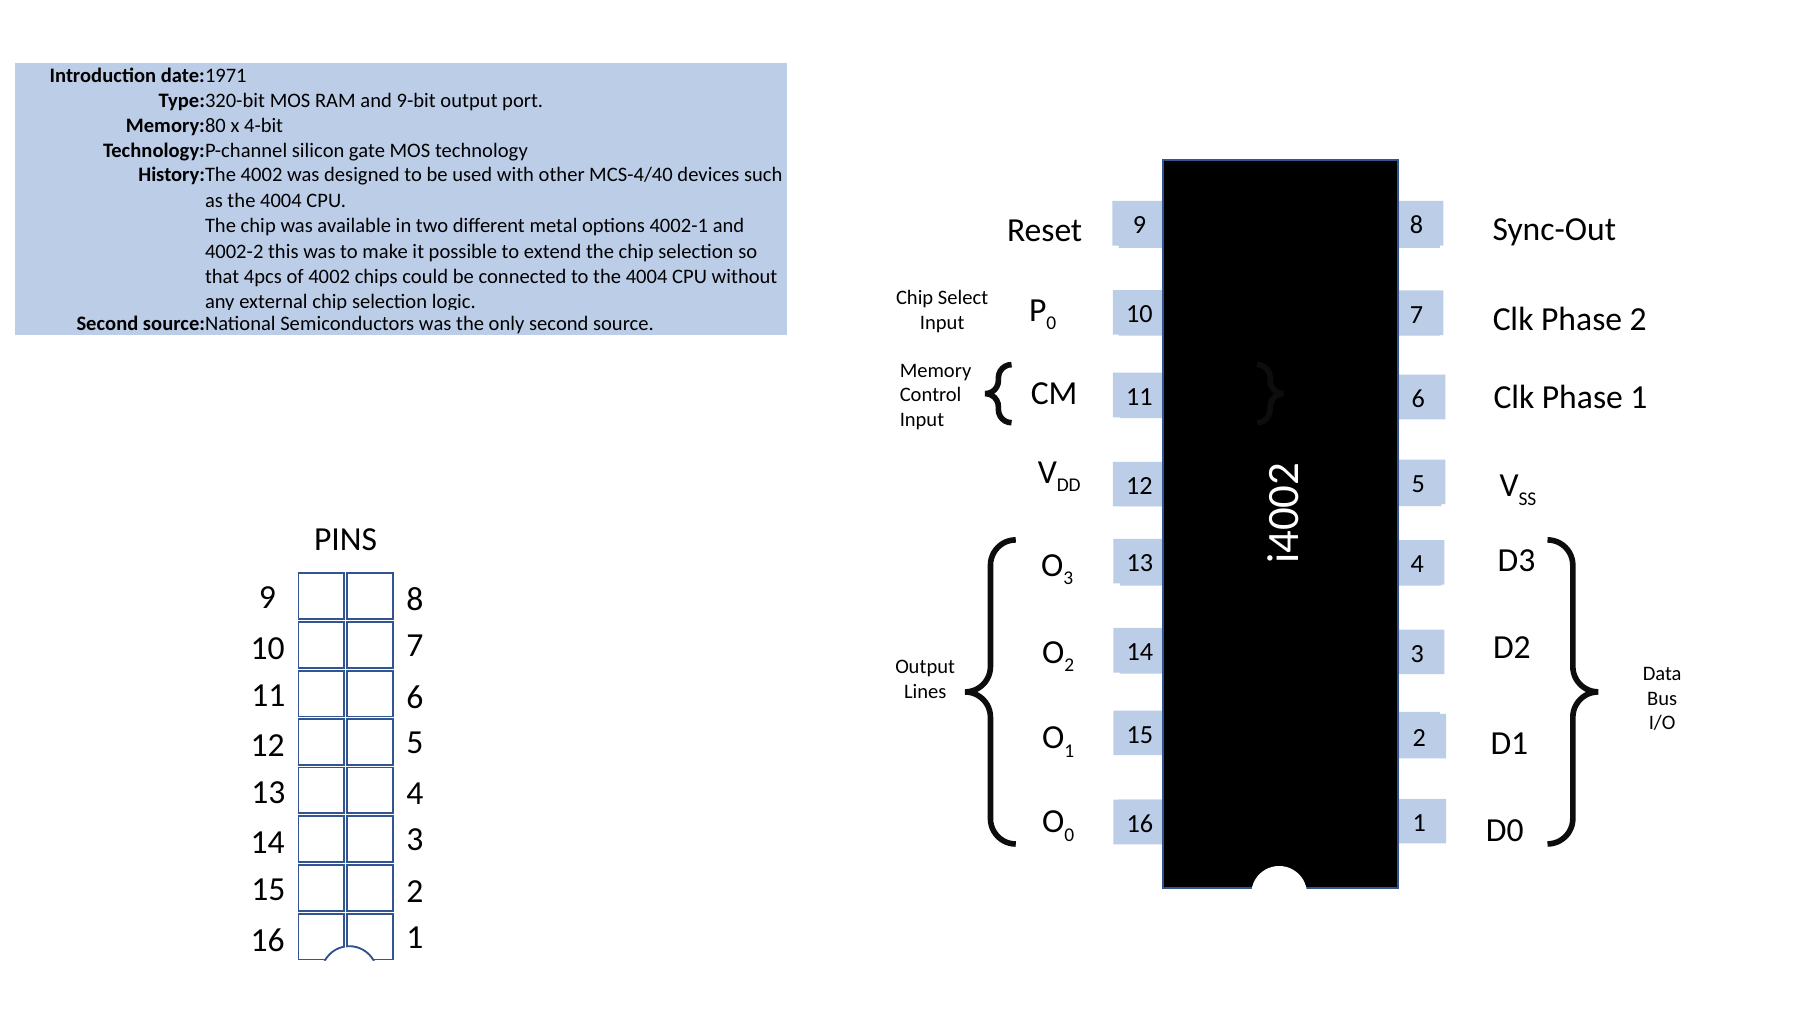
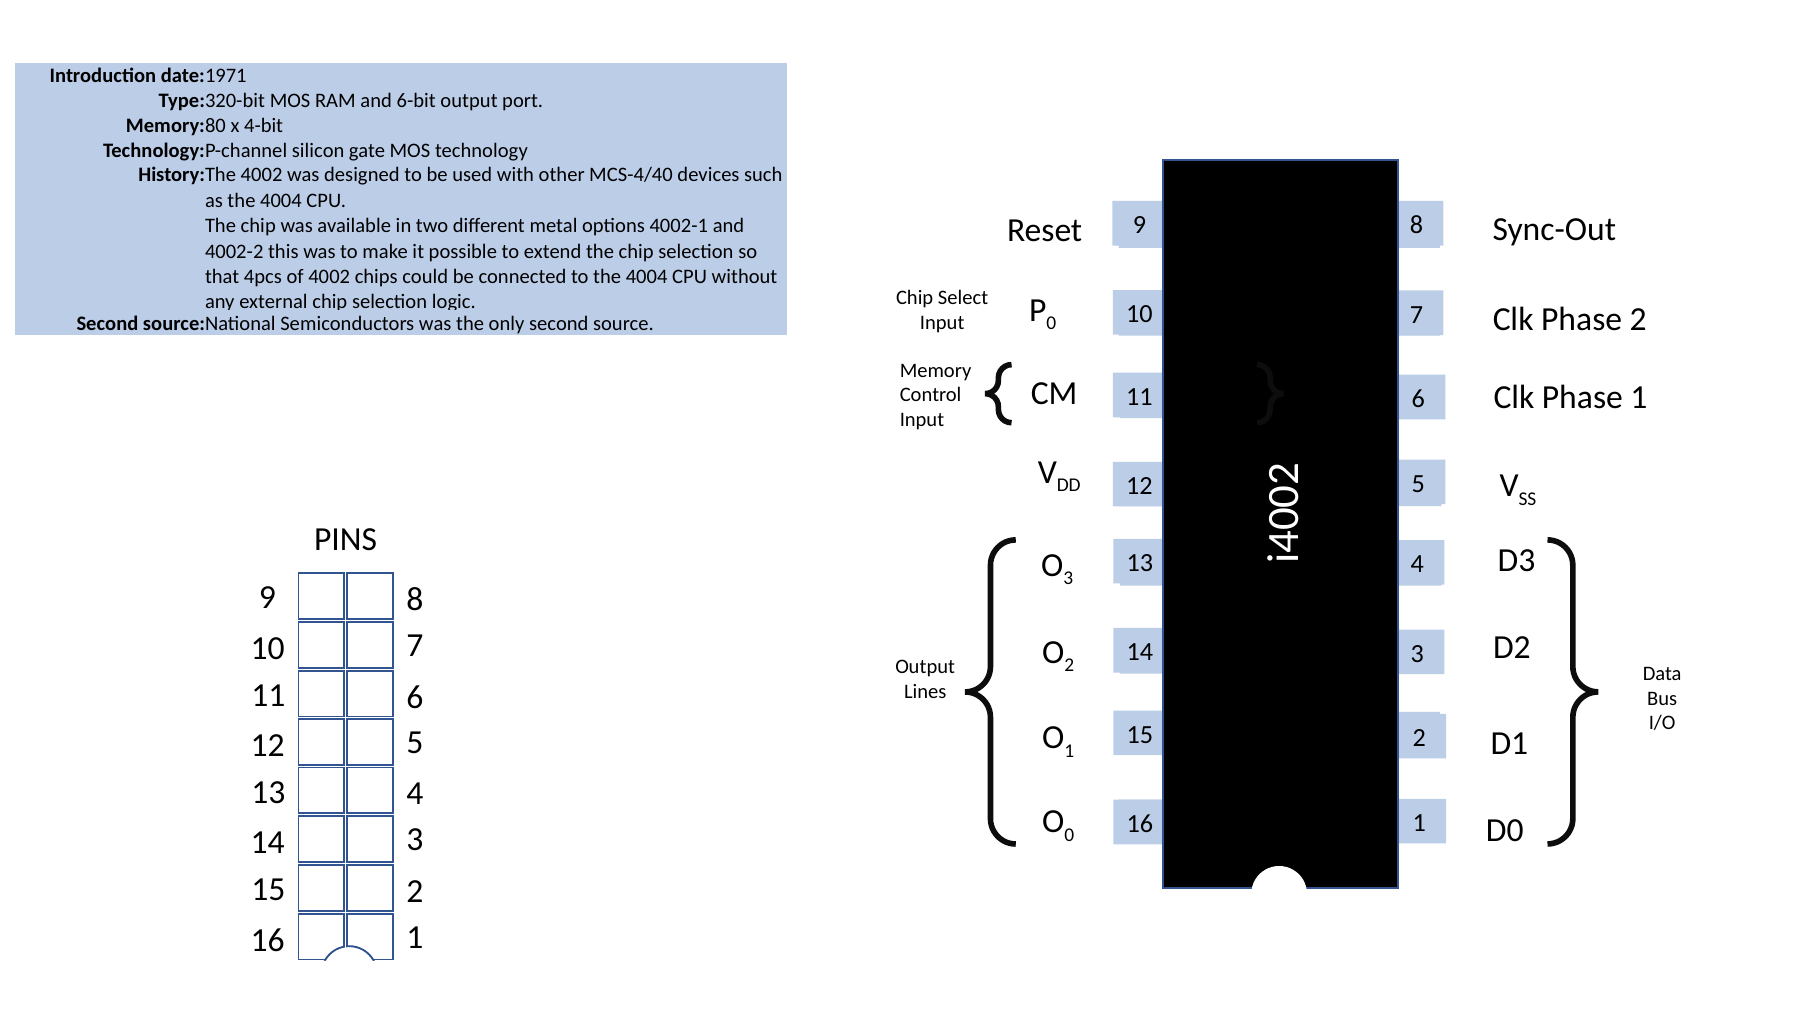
9-bit: 9-bit -> 6-bit
